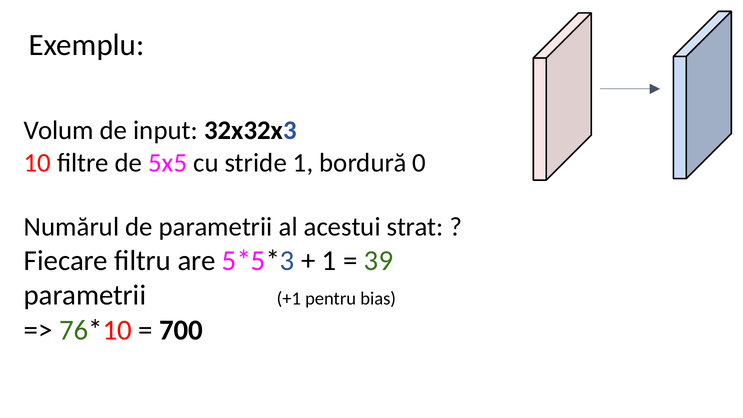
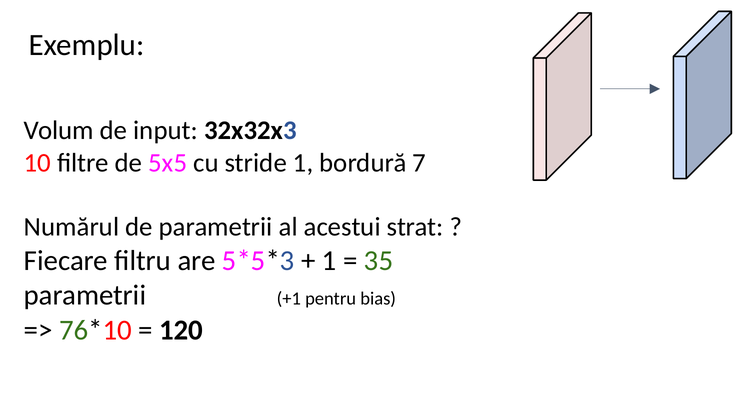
0: 0 -> 7
39: 39 -> 35
700: 700 -> 120
